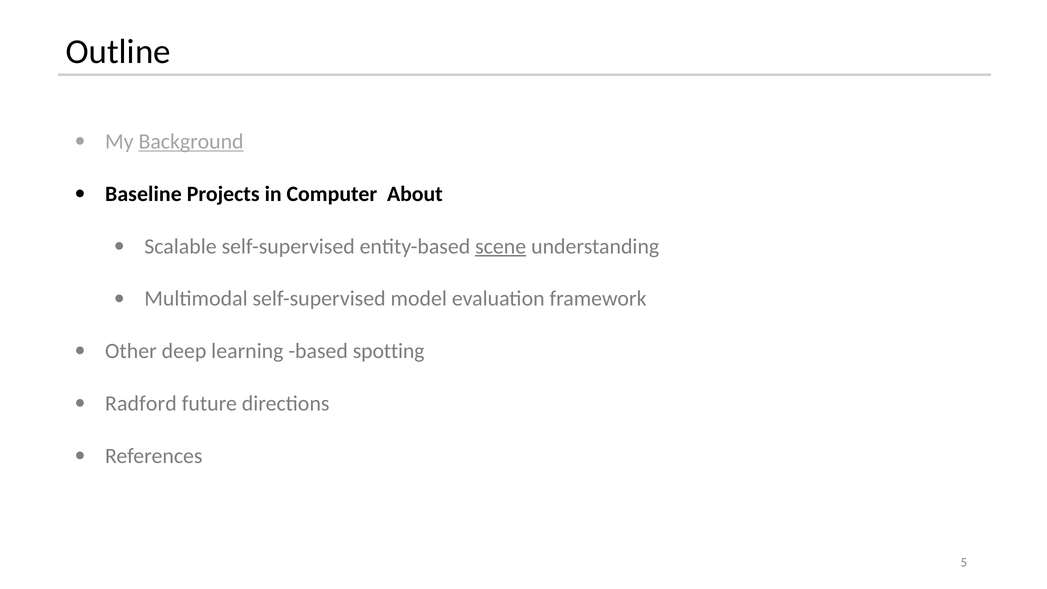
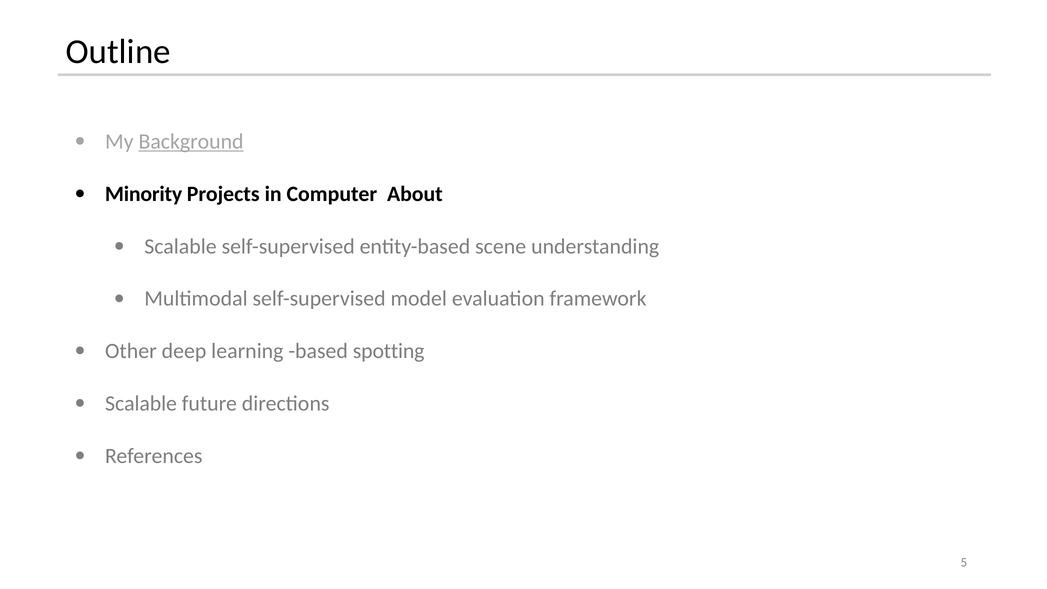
Baseline: Baseline -> Minority
scene underline: present -> none
Radford at (141, 403): Radford -> Scalable
